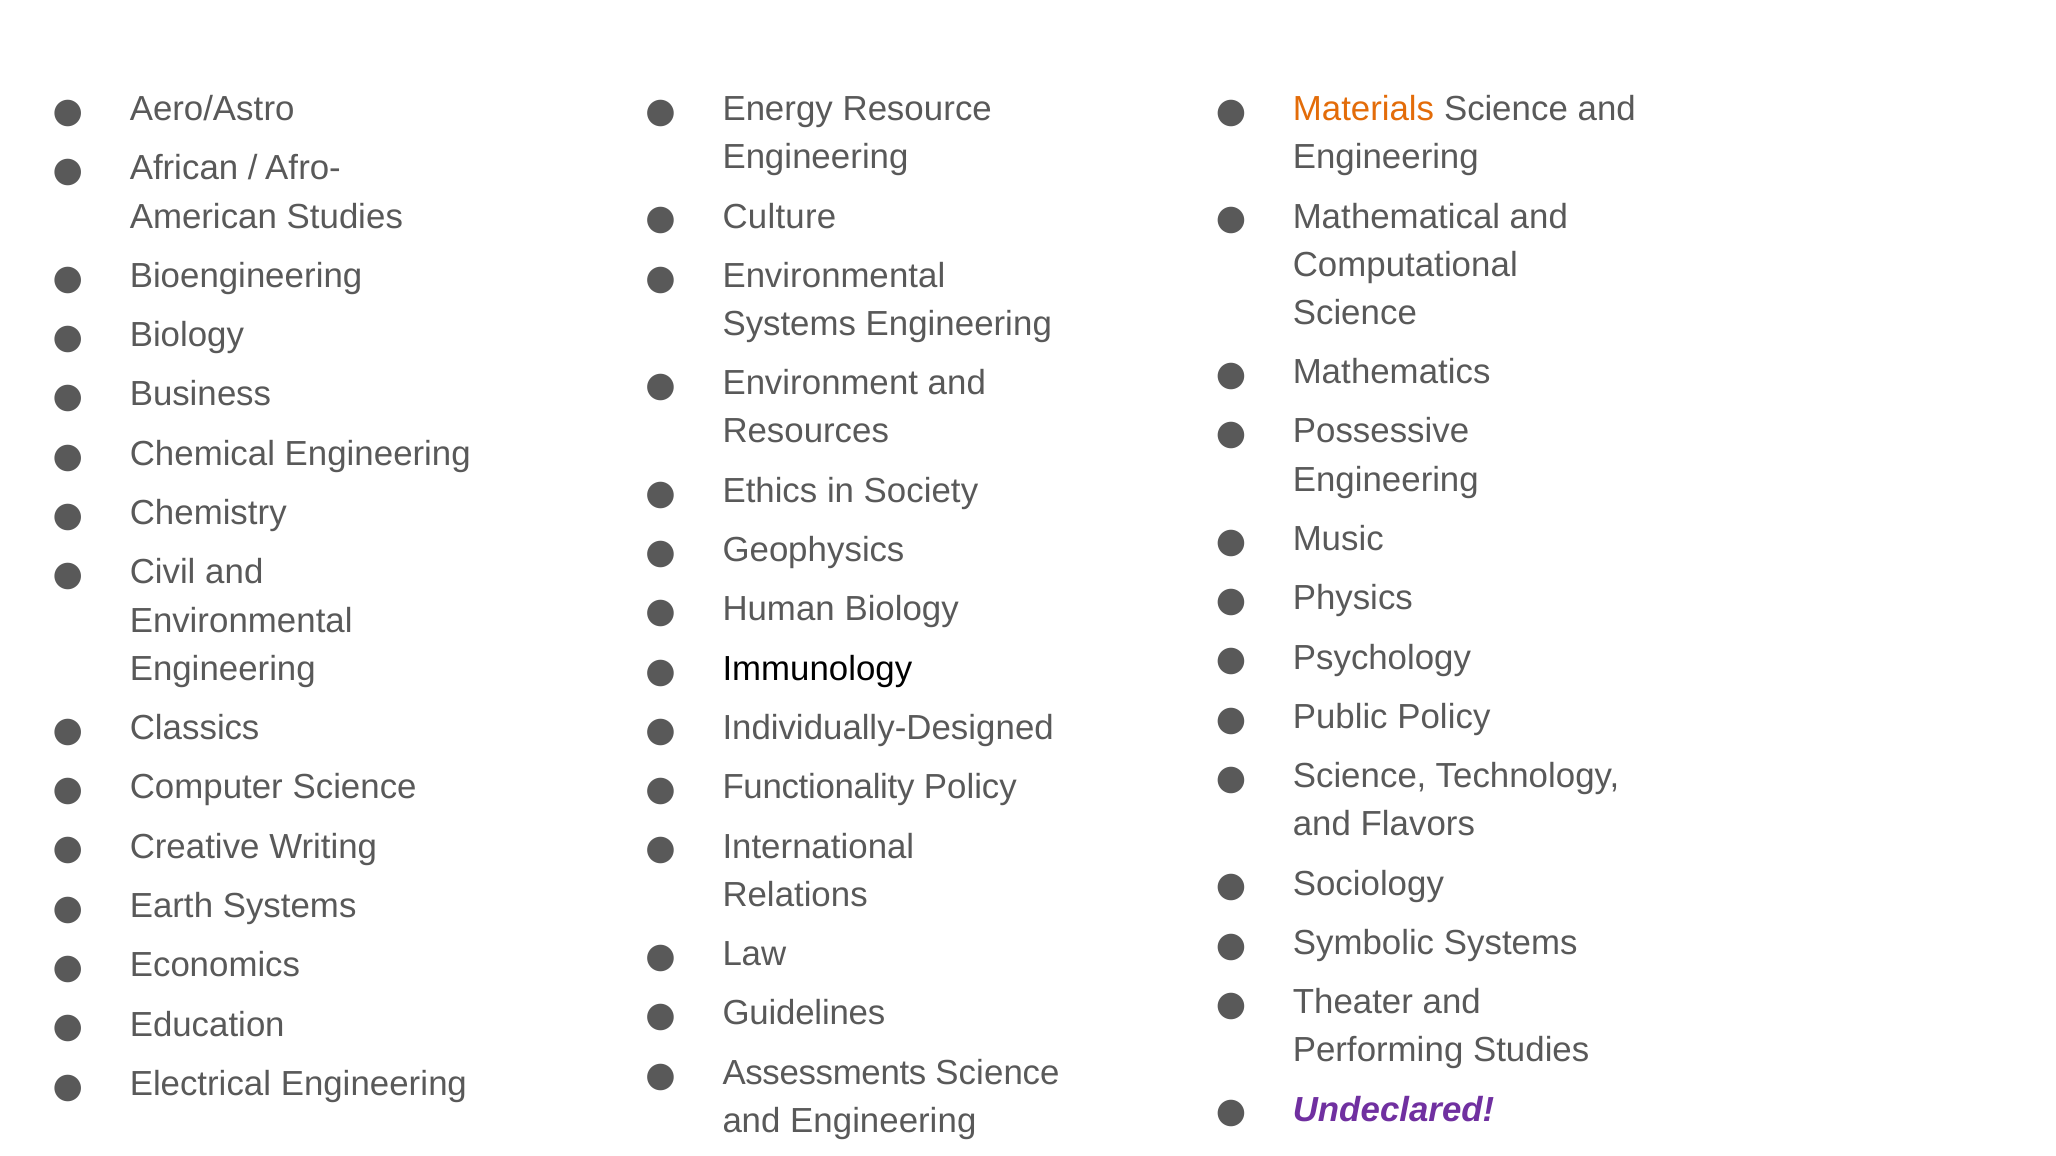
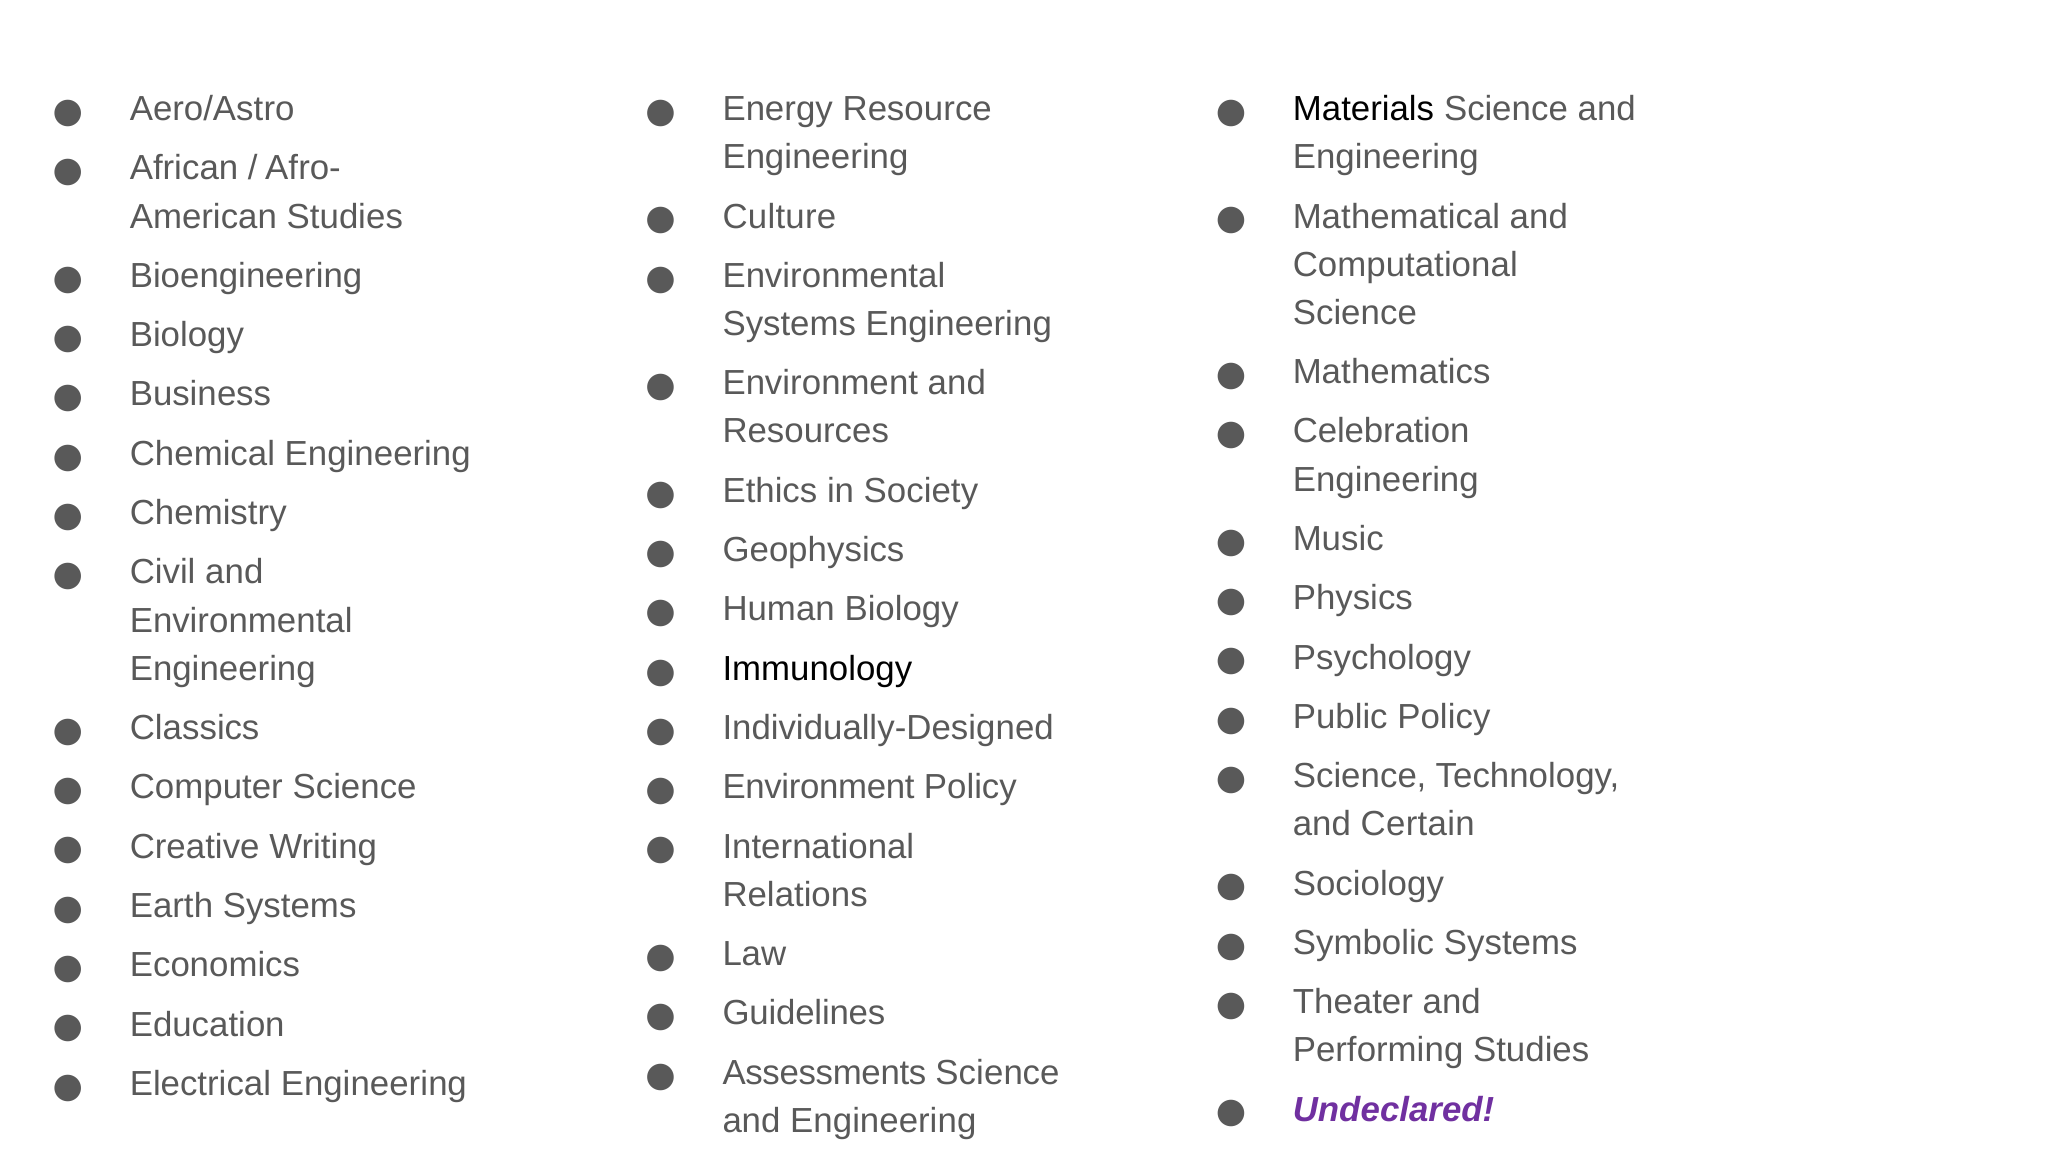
Materials colour: orange -> black
Possessive: Possessive -> Celebration
Functionality at (818, 788): Functionality -> Environment
Flavors: Flavors -> Certain
